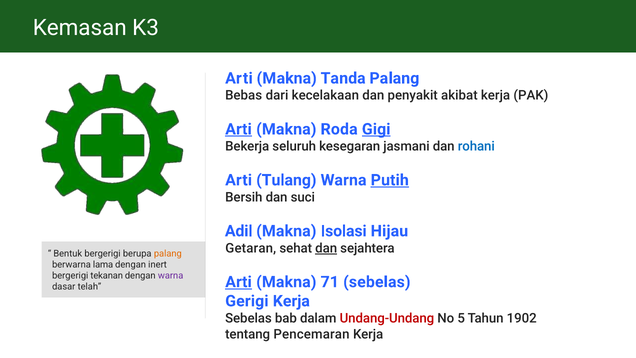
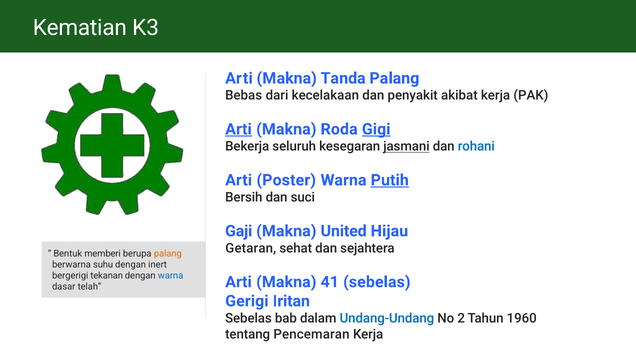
Kemasan: Kemasan -> Kematian
jasmani underline: none -> present
Tulang: Tulang -> Poster
Adil: Adil -> Gaji
Isolasi: Isolasi -> United
dan at (326, 248) underline: present -> none
Bentuk bergerigi: bergerigi -> memberi
lama: lama -> suhu
warna at (171, 276) colour: purple -> blue
Arti at (239, 282) underline: present -> none
71: 71 -> 41
Gerigi Kerja: Kerja -> Iritan
Undang-Undang colour: red -> blue
5: 5 -> 2
1902: 1902 -> 1960
